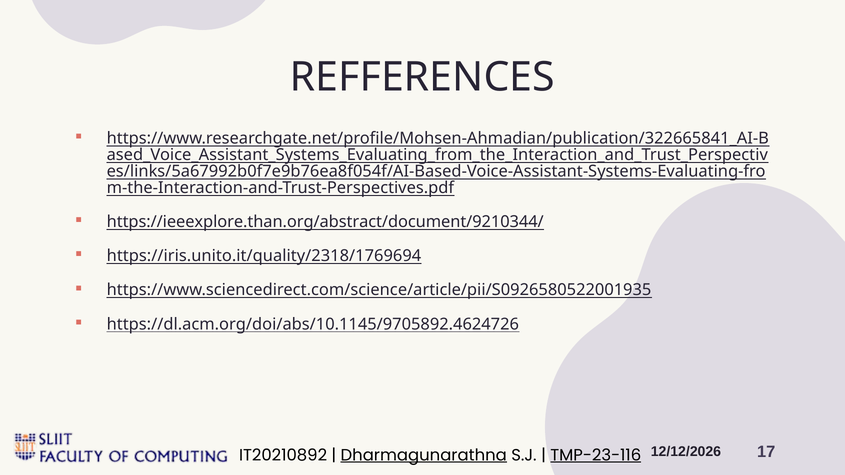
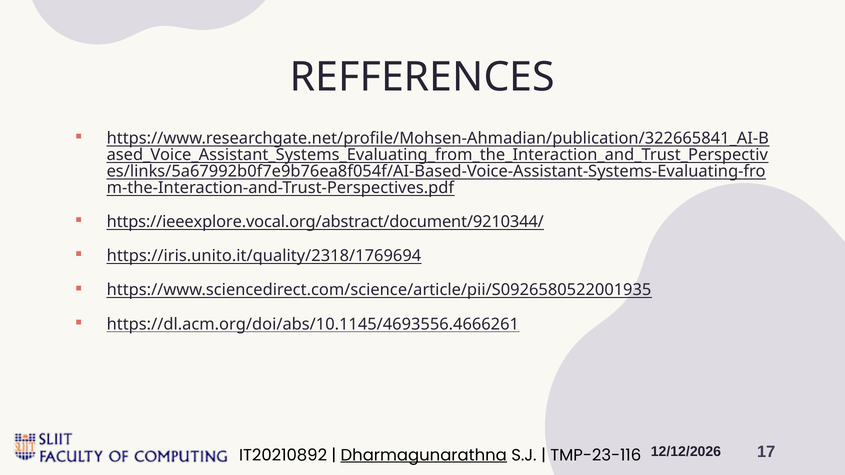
https://ieeexplore.than.org/abstract/document/9210344/: https://ieeexplore.than.org/abstract/document/9210344/ -> https://ieeexplore.vocal.org/abstract/document/9210344/
https://dl.acm.org/doi/abs/10.1145/9705892.4624726: https://dl.acm.org/doi/abs/10.1145/9705892.4624726 -> https://dl.acm.org/doi/abs/10.1145/4693556.4666261
TMP-23-116 underline: present -> none
